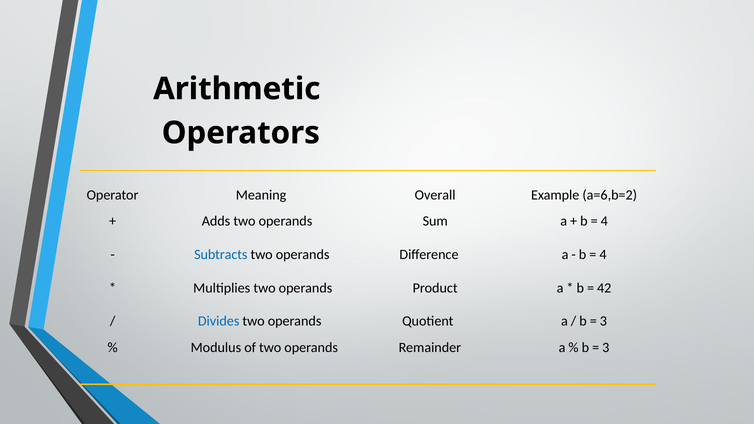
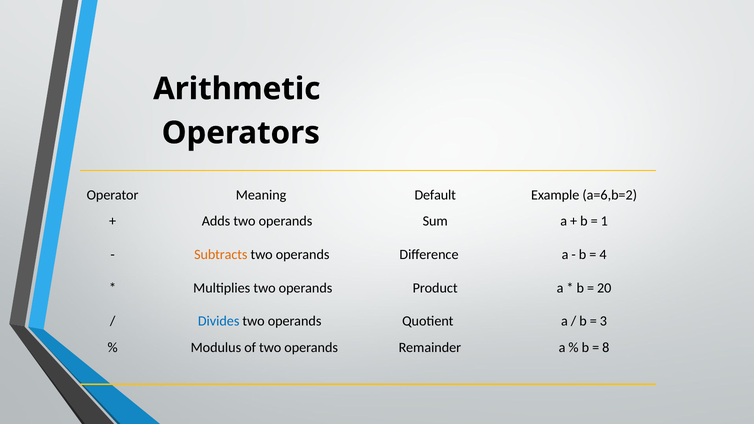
Overall: Overall -> Default
4 at (604, 221): 4 -> 1
Subtracts colour: blue -> orange
42: 42 -> 20
3 at (606, 348): 3 -> 8
